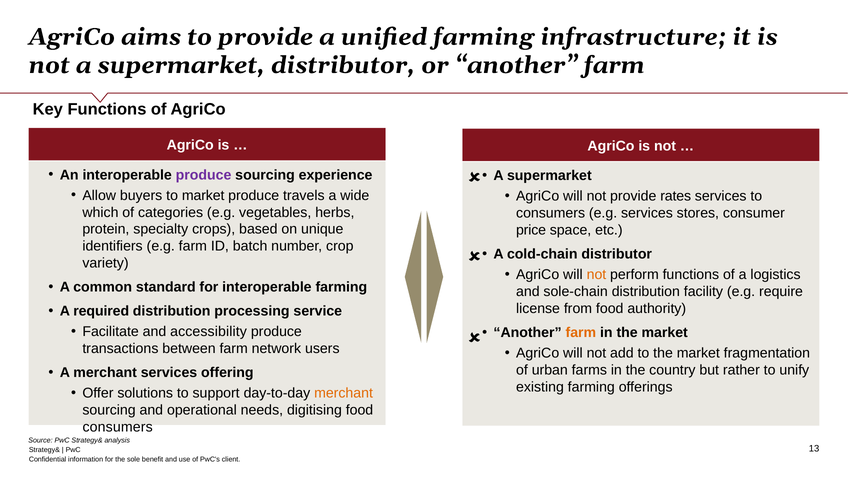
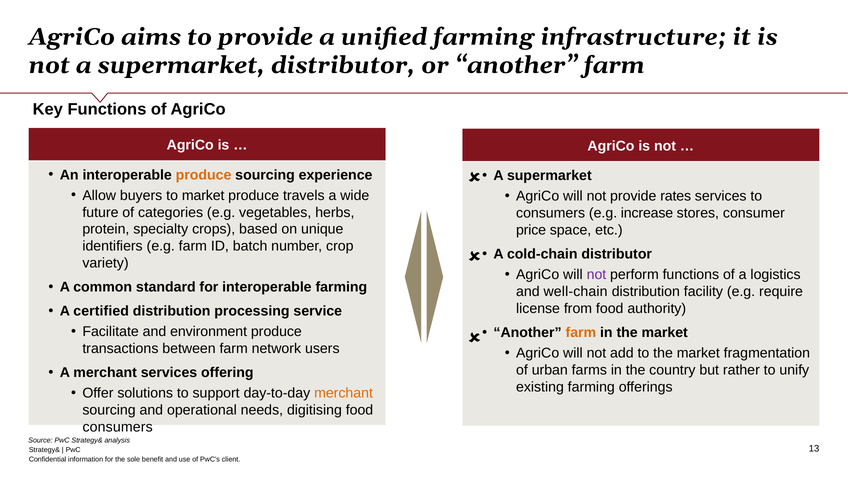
produce at (204, 175) colour: purple -> orange
which: which -> future
e.g services: services -> increase
not at (596, 275) colour: orange -> purple
sole-chain: sole-chain -> well-chain
required: required -> certified
accessibility: accessibility -> environment
